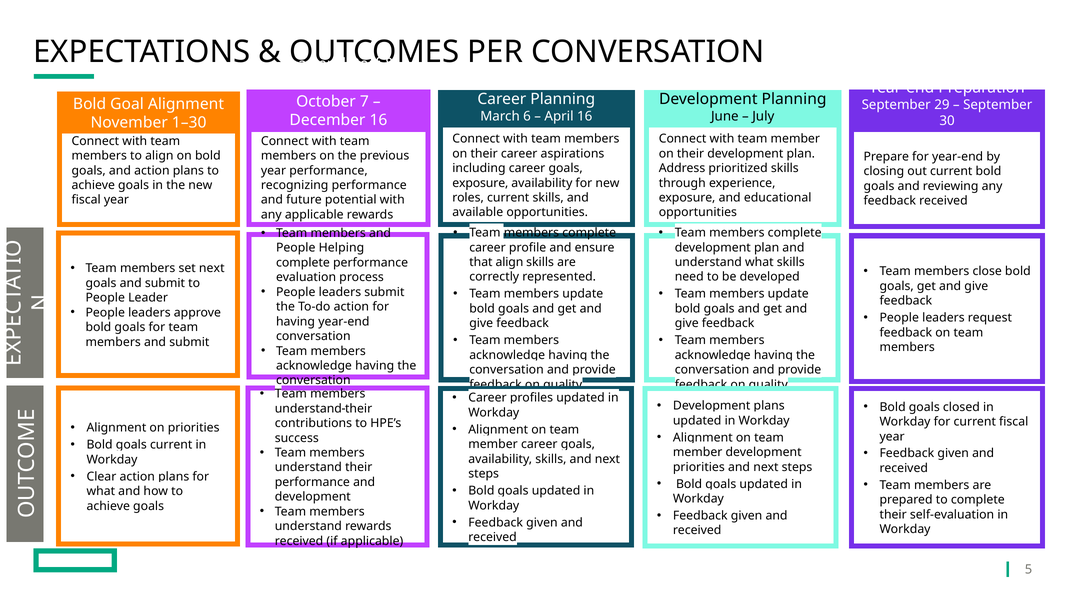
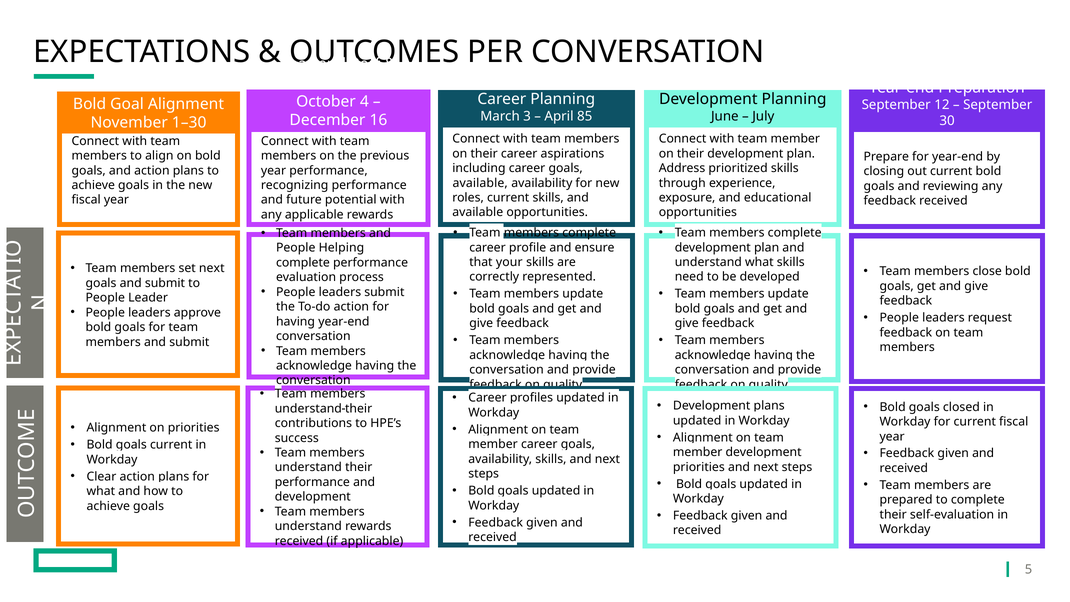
7: 7 -> 4
29: 29 -> 12
6: 6 -> 3
April 16: 16 -> 85
exposure at (480, 183): exposure -> available
that align: align -> your
